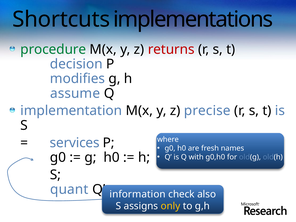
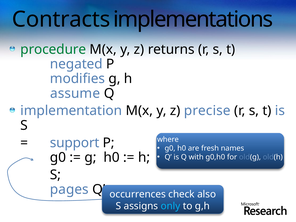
Shortcuts: Shortcuts -> Contracts
returns colour: red -> black
decision: decision -> negated
services: services -> support
quant: quant -> pages
information: information -> occurrences
only colour: yellow -> light blue
